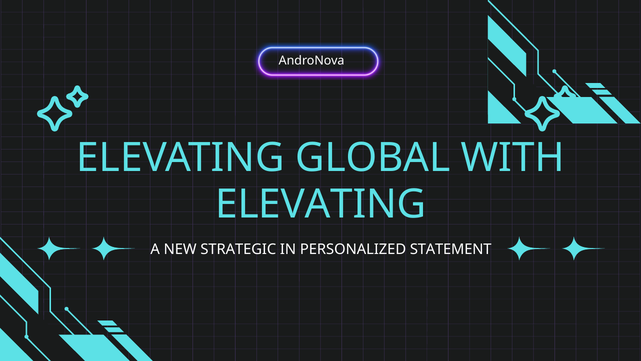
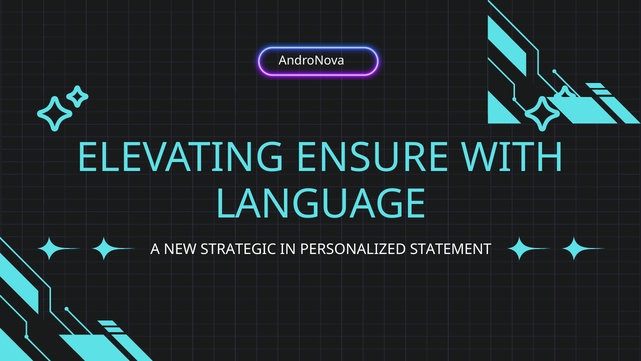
GLOBAL: GLOBAL -> ENSURE
ELEVATING at (321, 204): ELEVATING -> LANGUAGE
